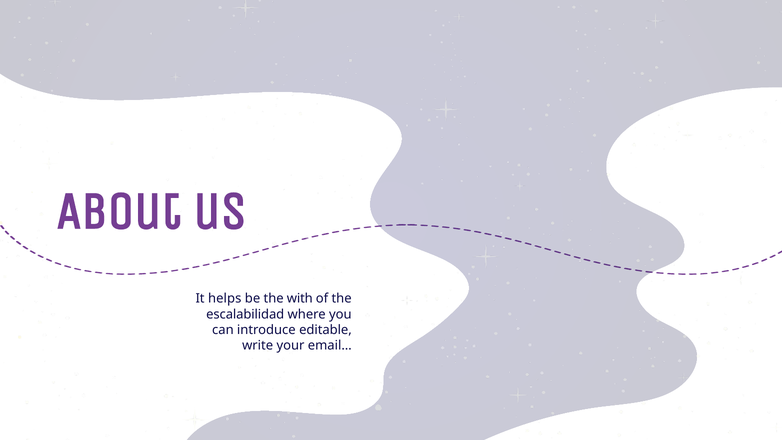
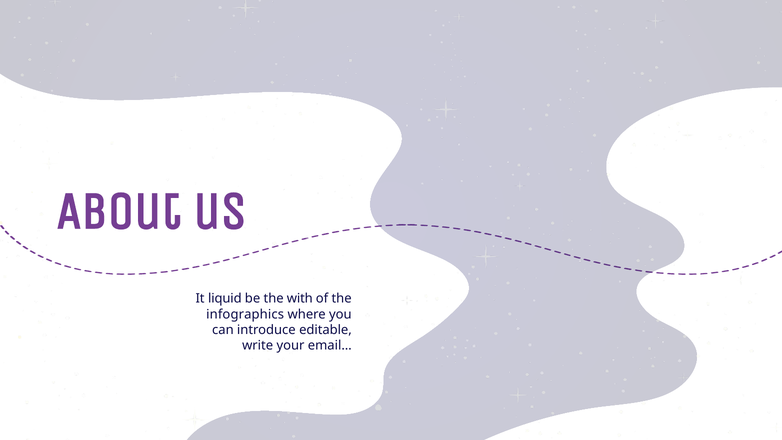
helps: helps -> liquid
escalabilidad: escalabilidad -> infographics
